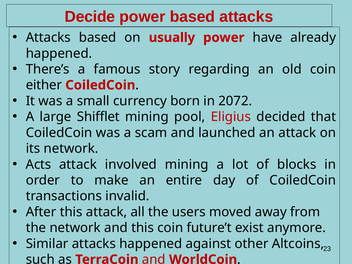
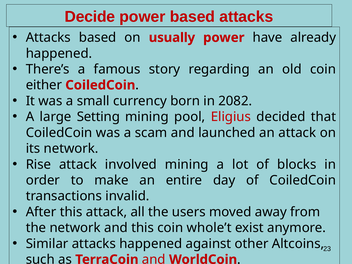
2072: 2072 -> 2082
Shifflet: Shifflet -> Setting
Acts: Acts -> Rise
future’t: future’t -> whole’t
